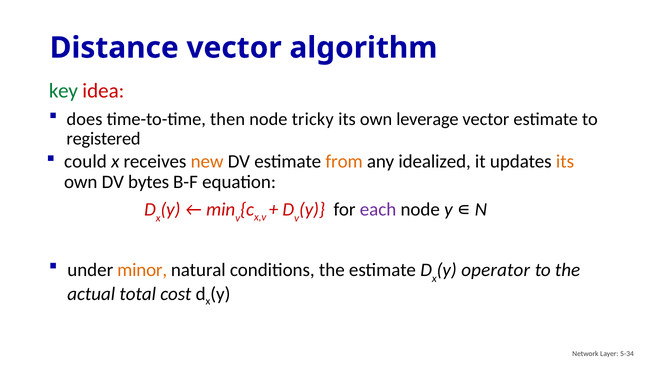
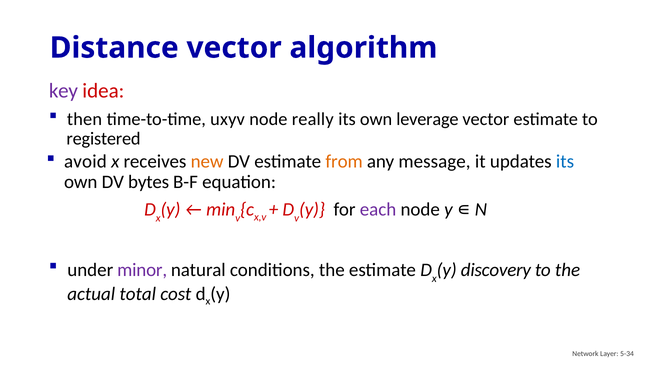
key colour: green -> purple
does: does -> then
then: then -> uxyv
tricky: tricky -> really
could: could -> avoid
idealized: idealized -> message
its at (565, 162) colour: orange -> blue
minor colour: orange -> purple
operator: operator -> discovery
